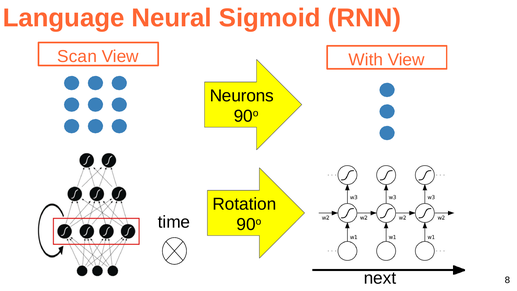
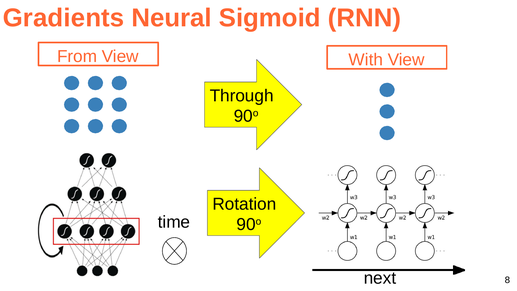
Language: Language -> Gradients
Scan: Scan -> From
Neurons: Neurons -> Through
